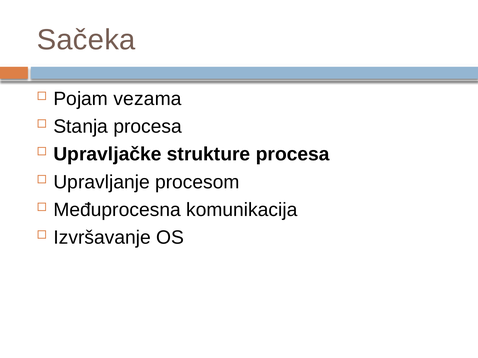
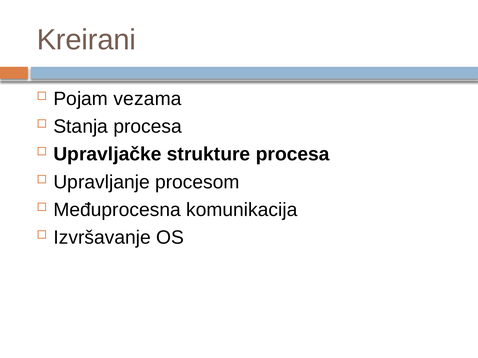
Sačeka: Sačeka -> Kreirani
